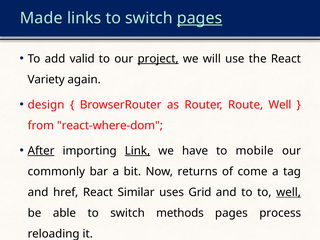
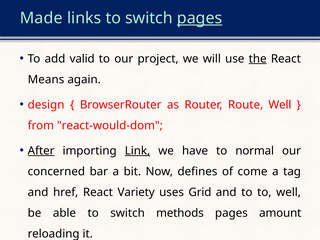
project underline: present -> none
the underline: none -> present
Variety: Variety -> Means
react-where-dom: react-where-dom -> react-would-dom
mobile: mobile -> normal
commonly: commonly -> concerned
returns: returns -> defines
Similar: Similar -> Variety
well at (289, 192) underline: present -> none
process: process -> amount
